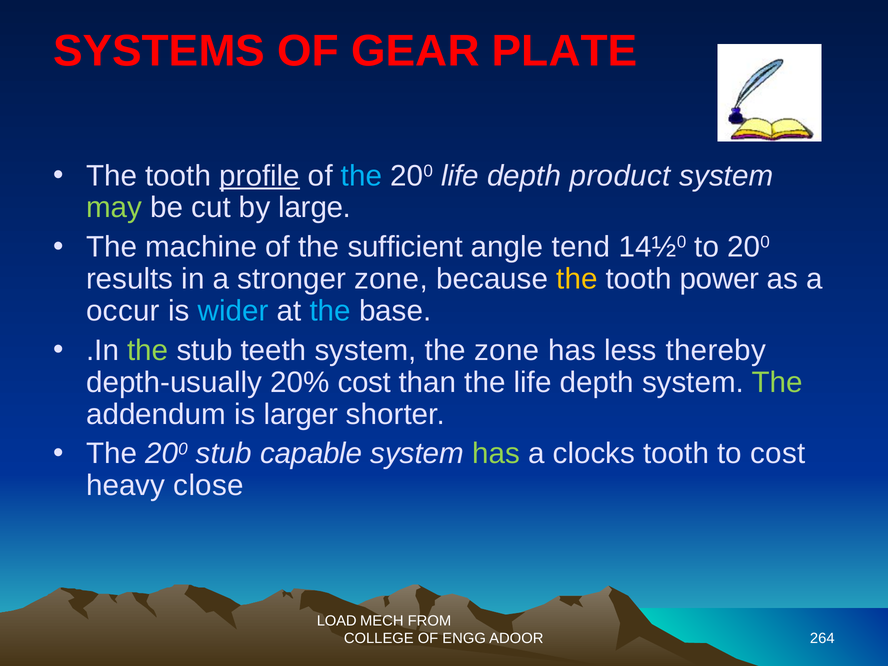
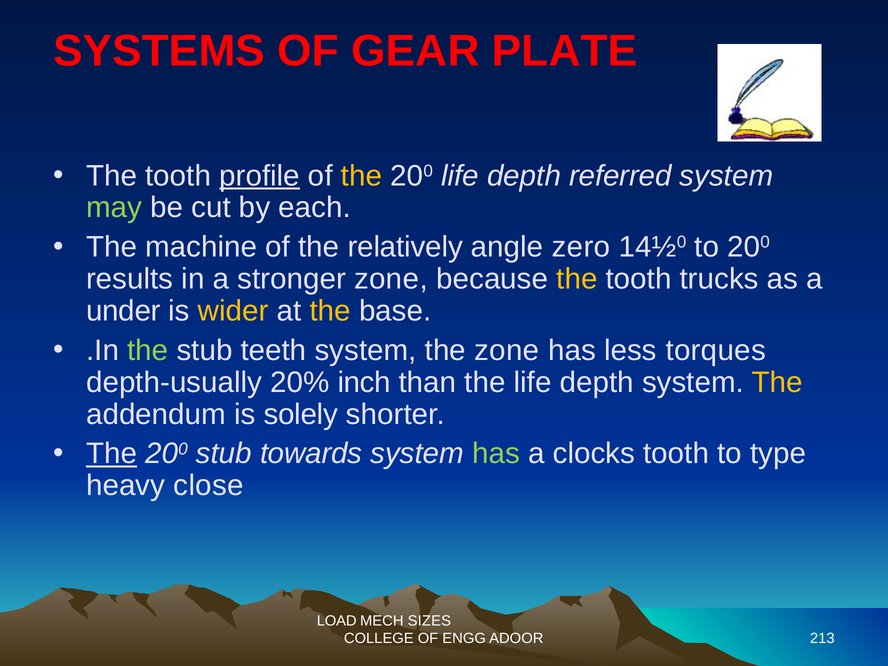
the at (362, 176) colour: light blue -> yellow
product: product -> referred
large: large -> each
sufficient: sufficient -> relatively
tend: tend -> zero
power: power -> trucks
occur: occur -> under
wider colour: light blue -> yellow
the at (330, 311) colour: light blue -> yellow
thereby: thereby -> torques
20% cost: cost -> inch
The at (777, 382) colour: light green -> yellow
larger: larger -> solely
The at (112, 454) underline: none -> present
capable: capable -> towards
to cost: cost -> type
FROM: FROM -> SIZES
264: 264 -> 213
